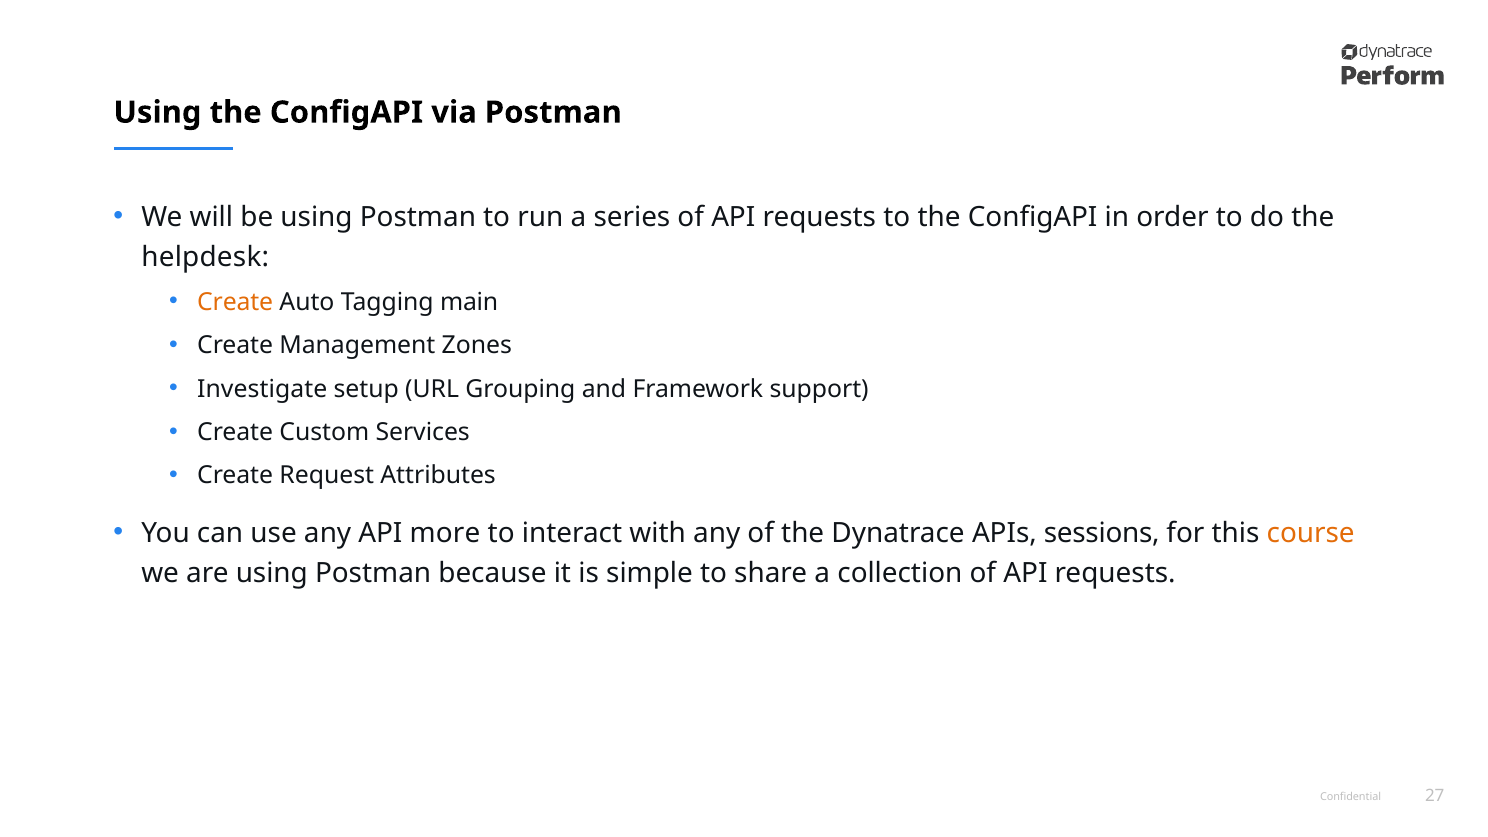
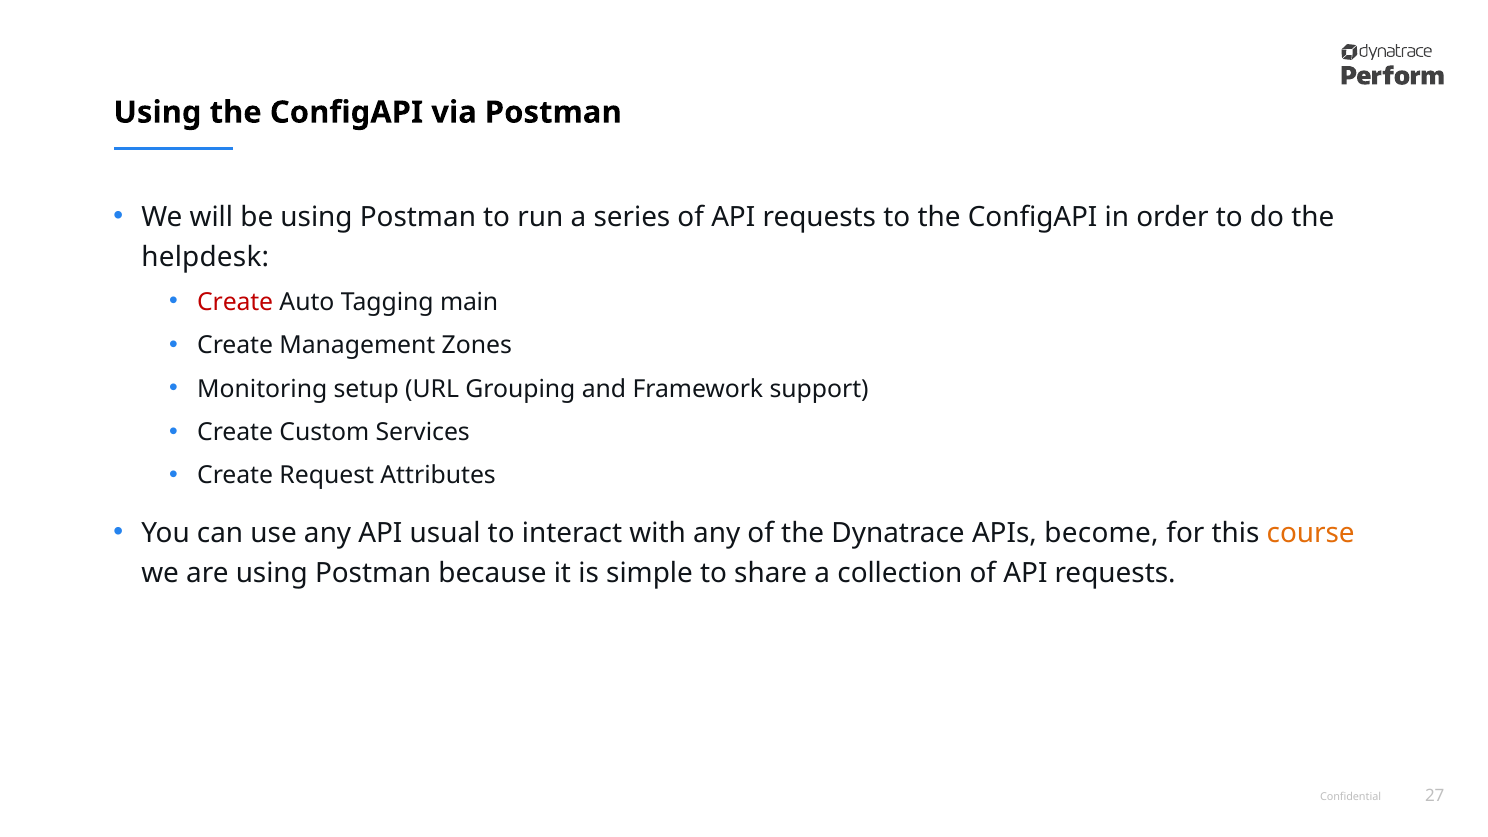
Create at (235, 302) colour: orange -> red
Investigate: Investigate -> Monitoring
more: more -> usual
sessions: sessions -> become
